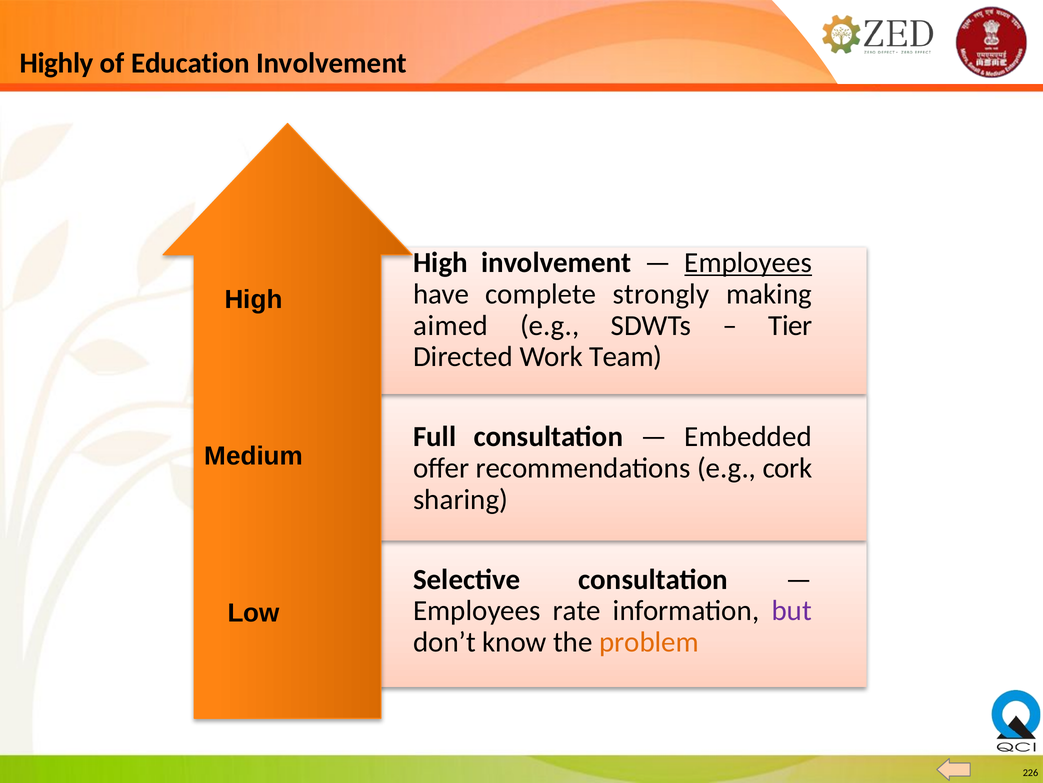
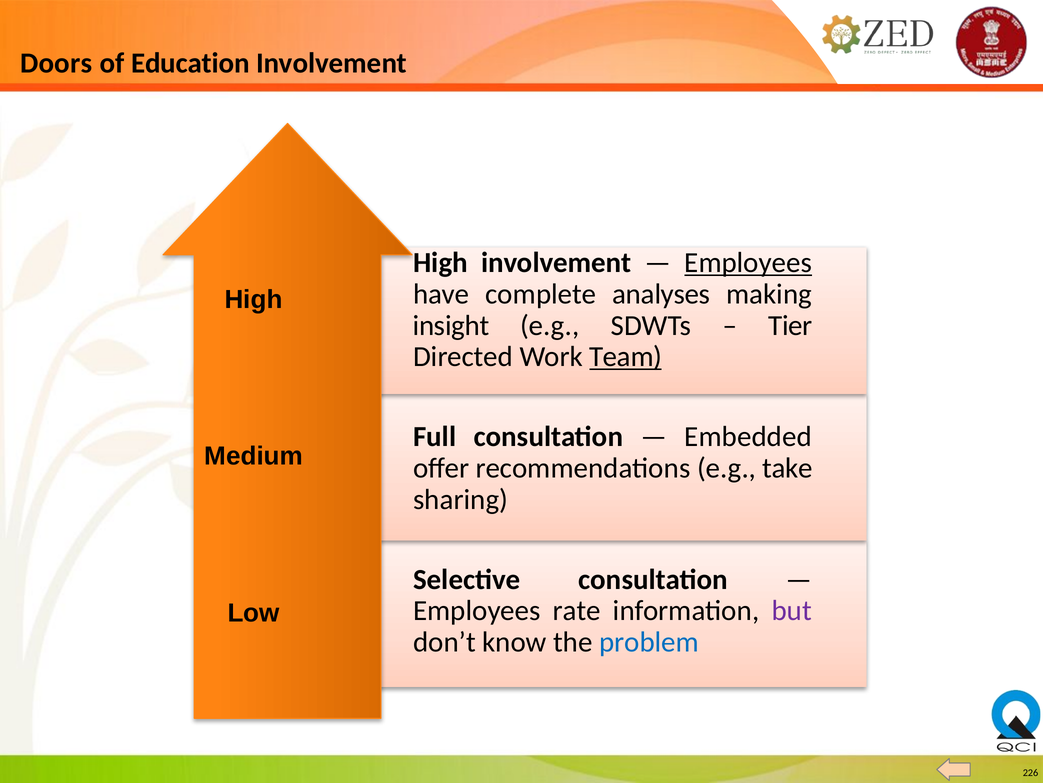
Highly: Highly -> Doors
strongly: strongly -> analyses
aimed: aimed -> insight
Team underline: none -> present
cork: cork -> take
problem colour: orange -> blue
